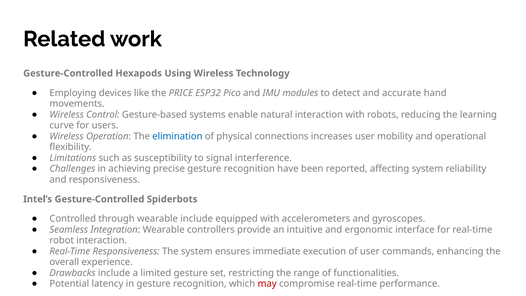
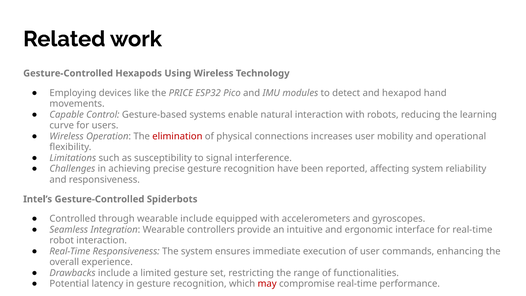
accurate: accurate -> hexapod
Wireless at (67, 115): Wireless -> Capable
elimination colour: blue -> red
